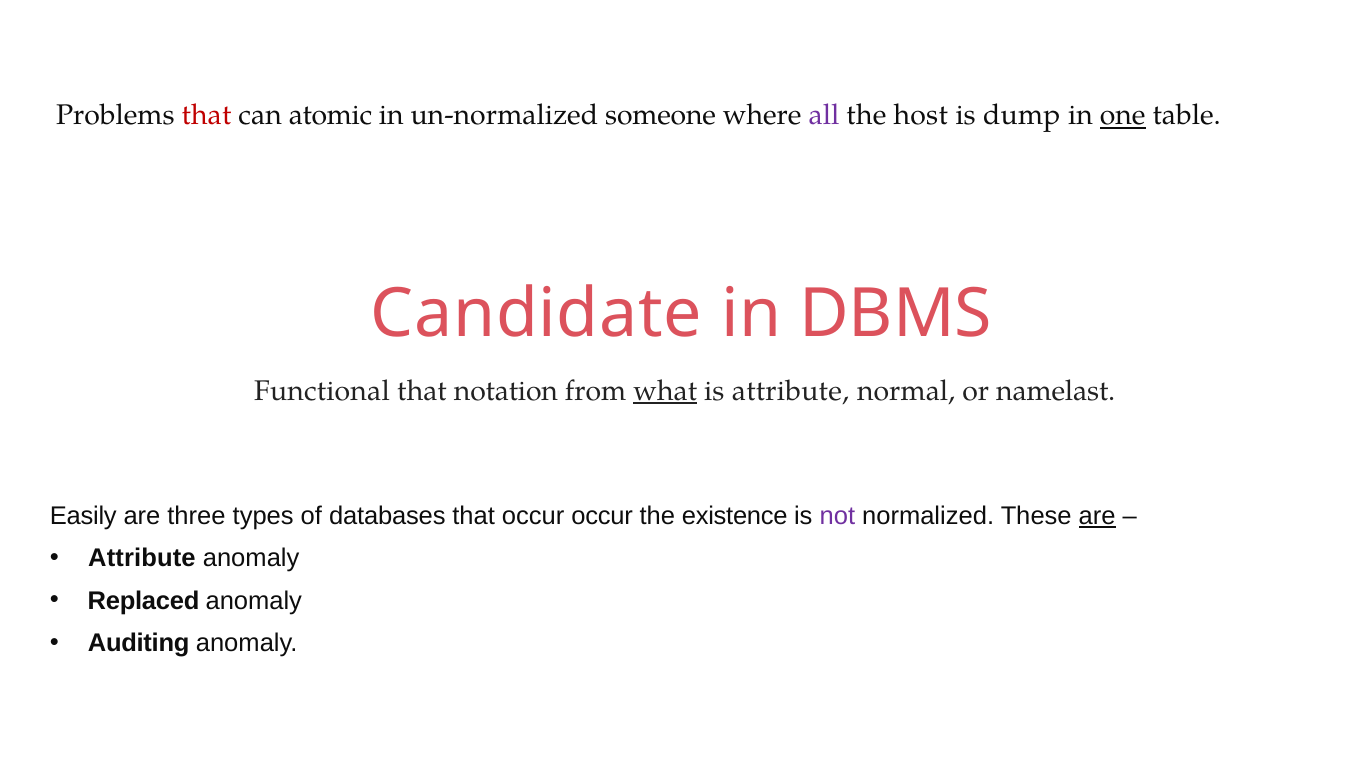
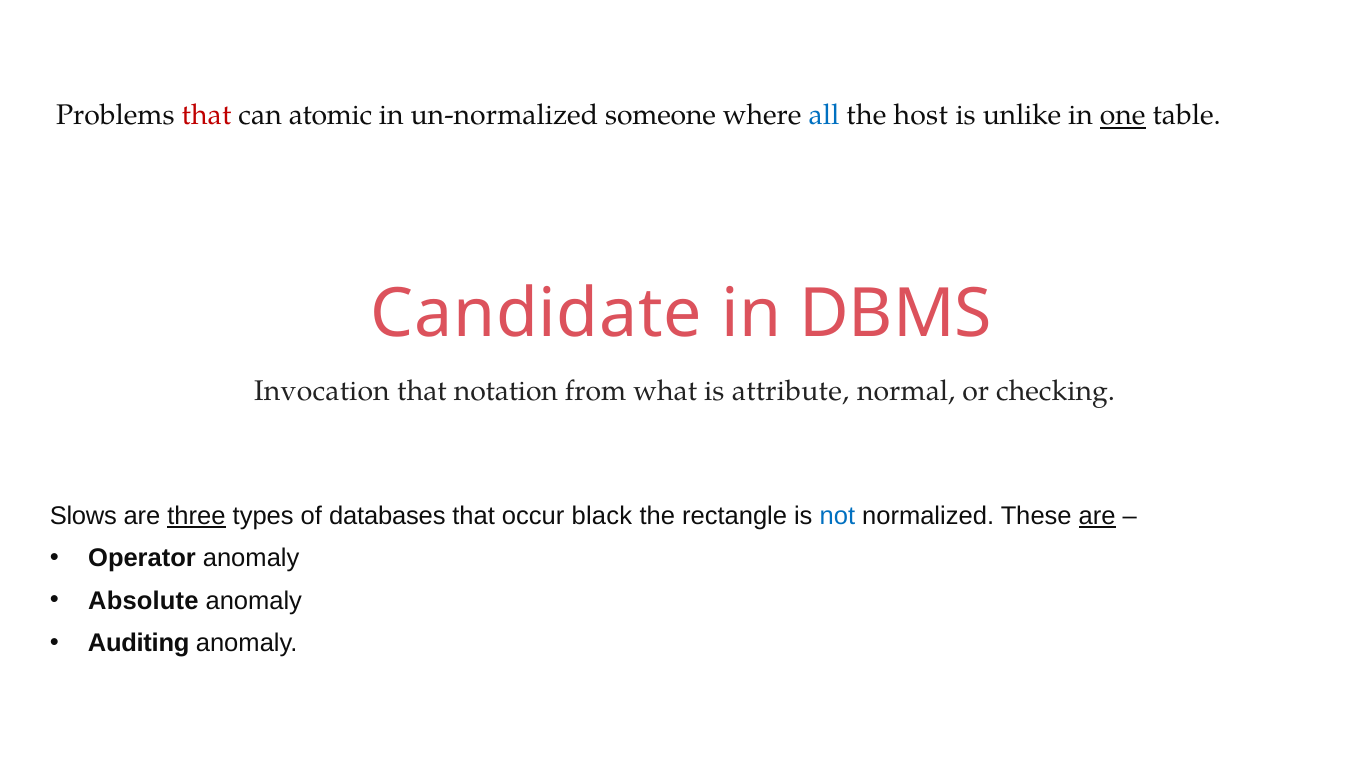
all colour: purple -> blue
dump: dump -> unlike
Functional: Functional -> Invocation
what underline: present -> none
namelast: namelast -> checking
Easily: Easily -> Slows
three underline: none -> present
occur occur: occur -> black
existence: existence -> rectangle
not colour: purple -> blue
Attribute at (142, 558): Attribute -> Operator
Replaced: Replaced -> Absolute
